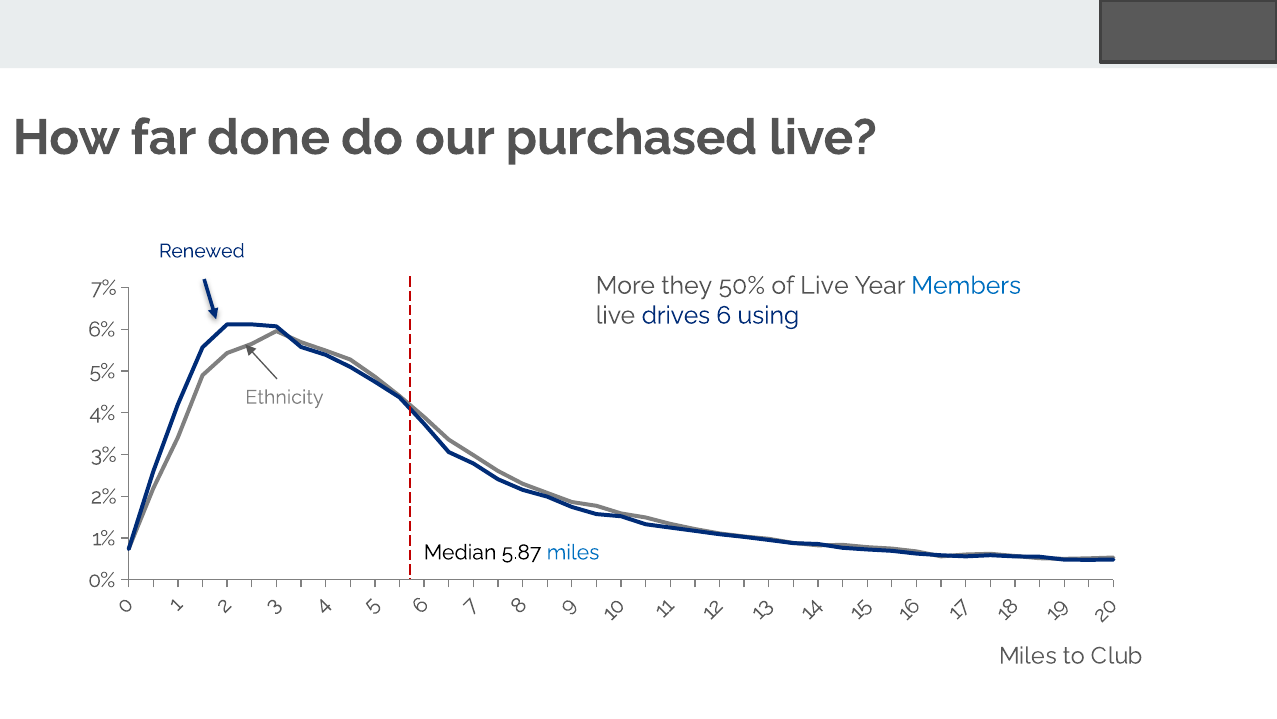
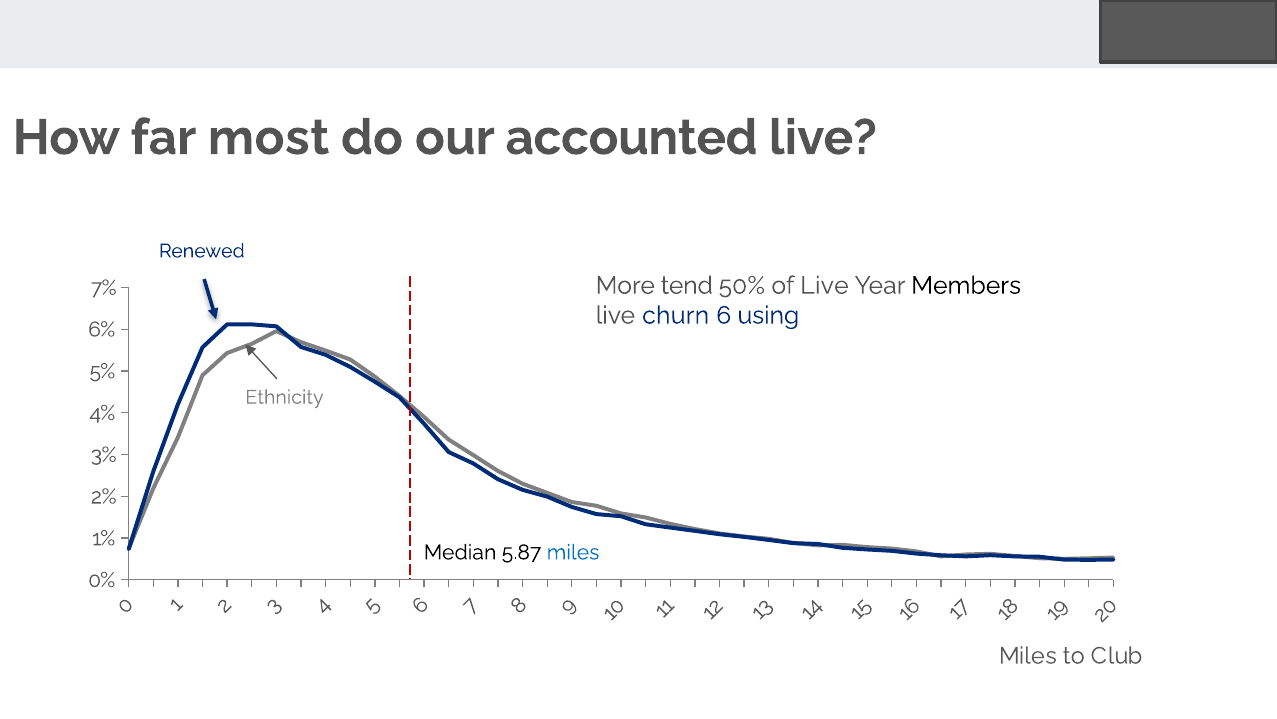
done: done -> most
purchased: purchased -> accounted
they: they -> tend
Members colour: blue -> black
drives: drives -> churn
